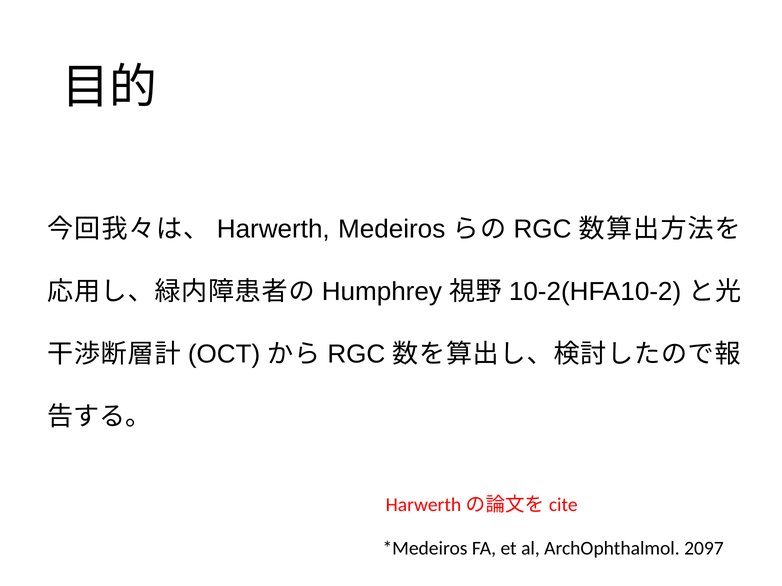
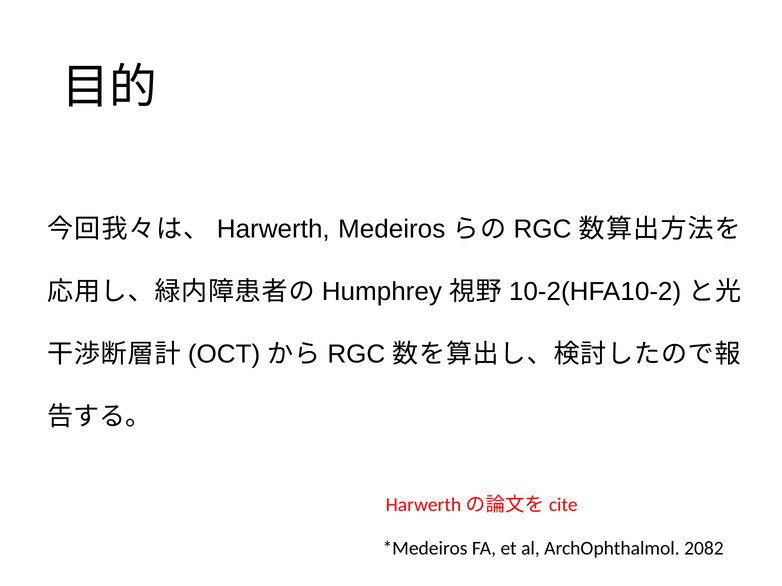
2097: 2097 -> 2082
